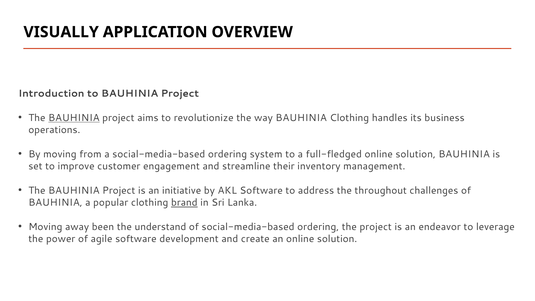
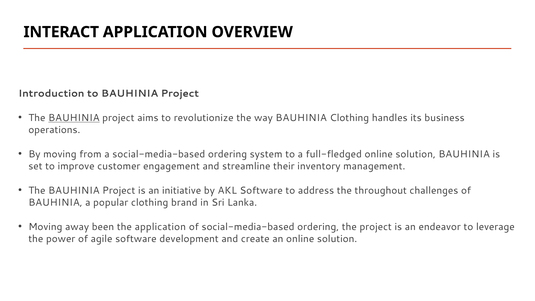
VISUALLY: VISUALLY -> INTERACT
brand underline: present -> none
the understand: understand -> application
